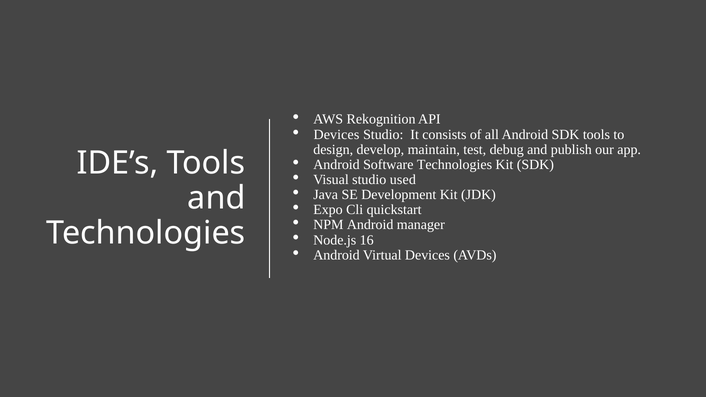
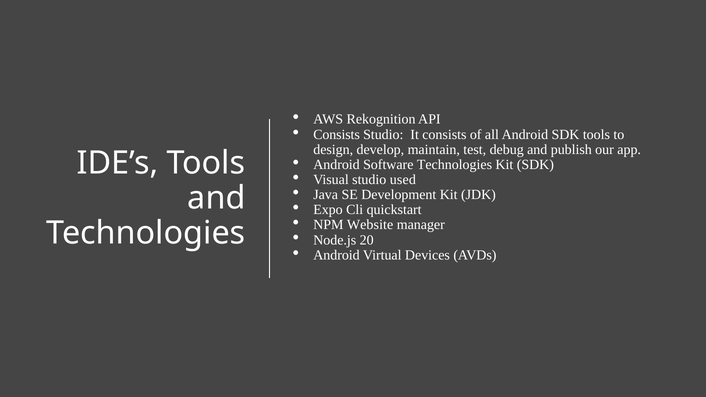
Devices at (336, 134): Devices -> Consists
NPM Android: Android -> Website
16: 16 -> 20
